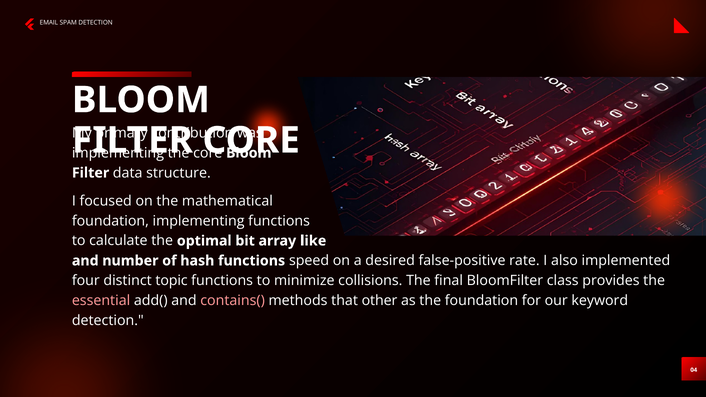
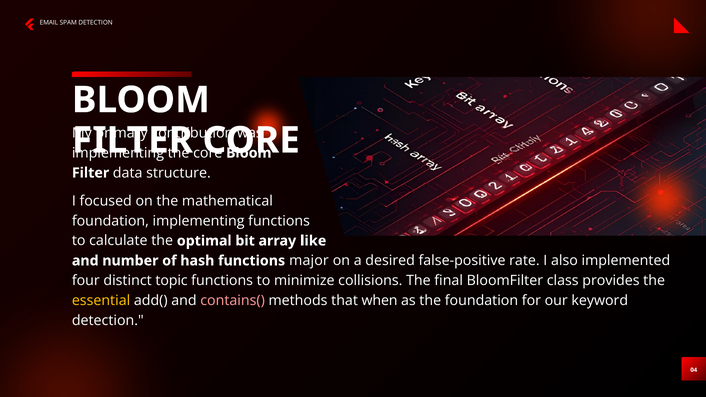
speed: speed -> major
essential colour: pink -> yellow
other: other -> when
